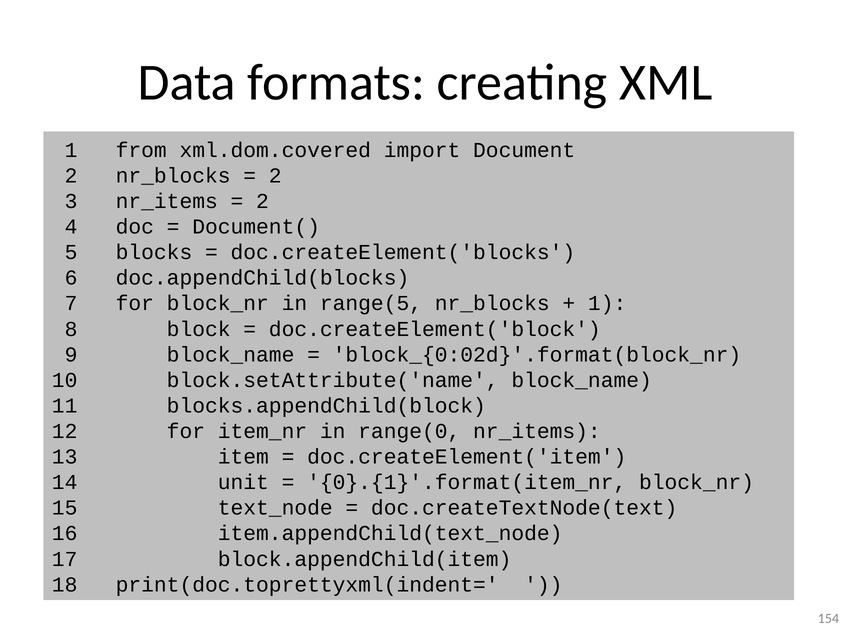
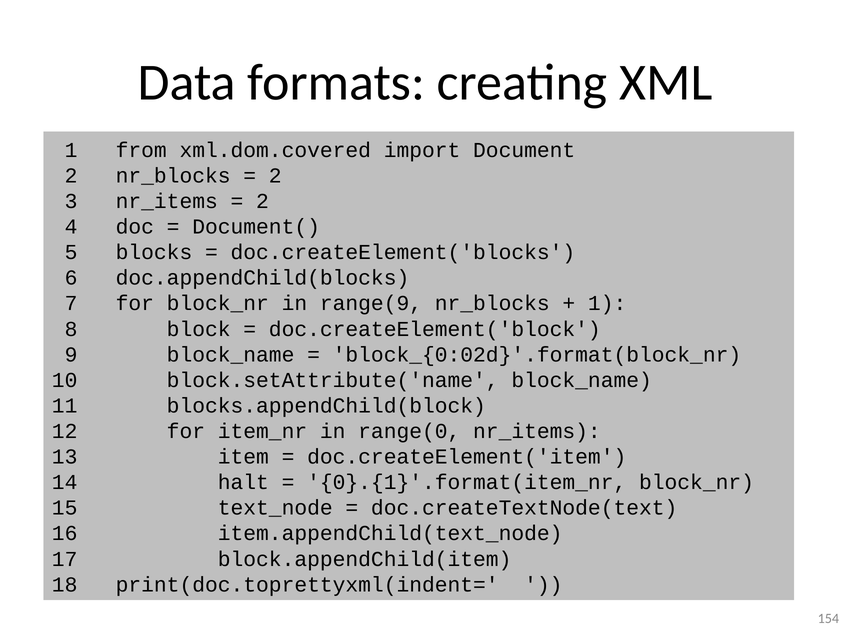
range(5: range(5 -> range(9
unit: unit -> halt
